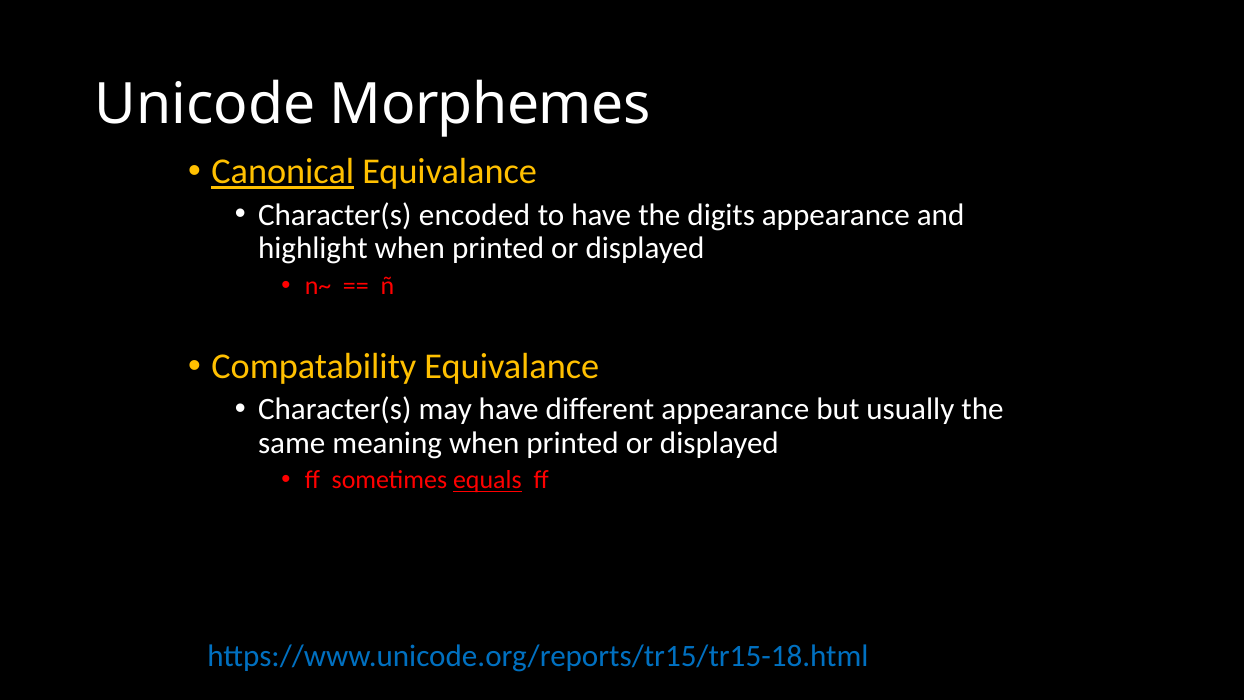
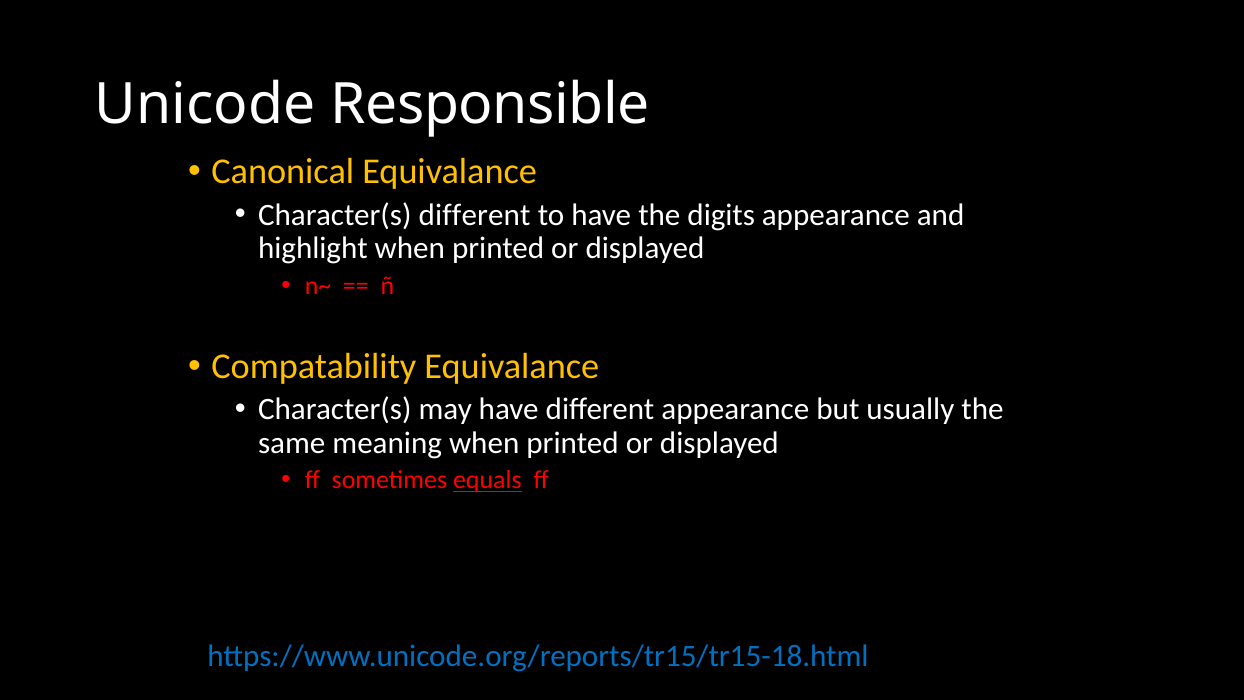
Morphemes: Morphemes -> Responsible
Canonical underline: present -> none
Character(s encoded: encoded -> different
